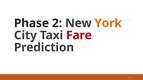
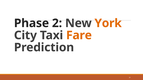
Fare colour: red -> orange
